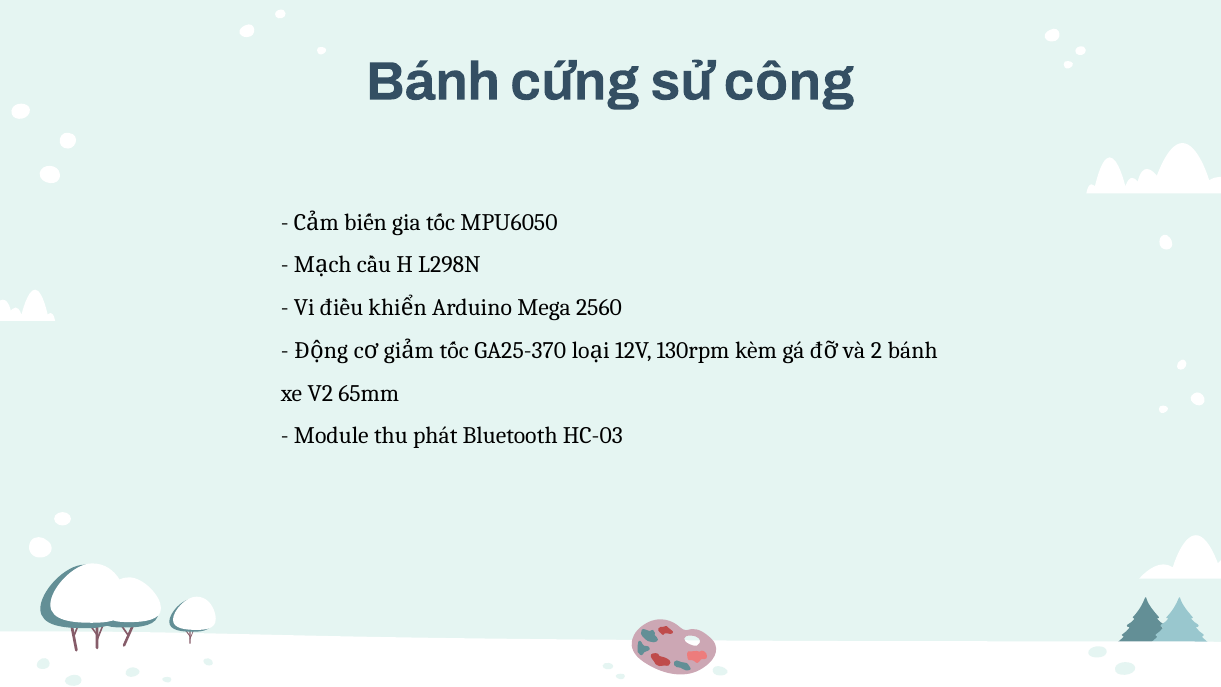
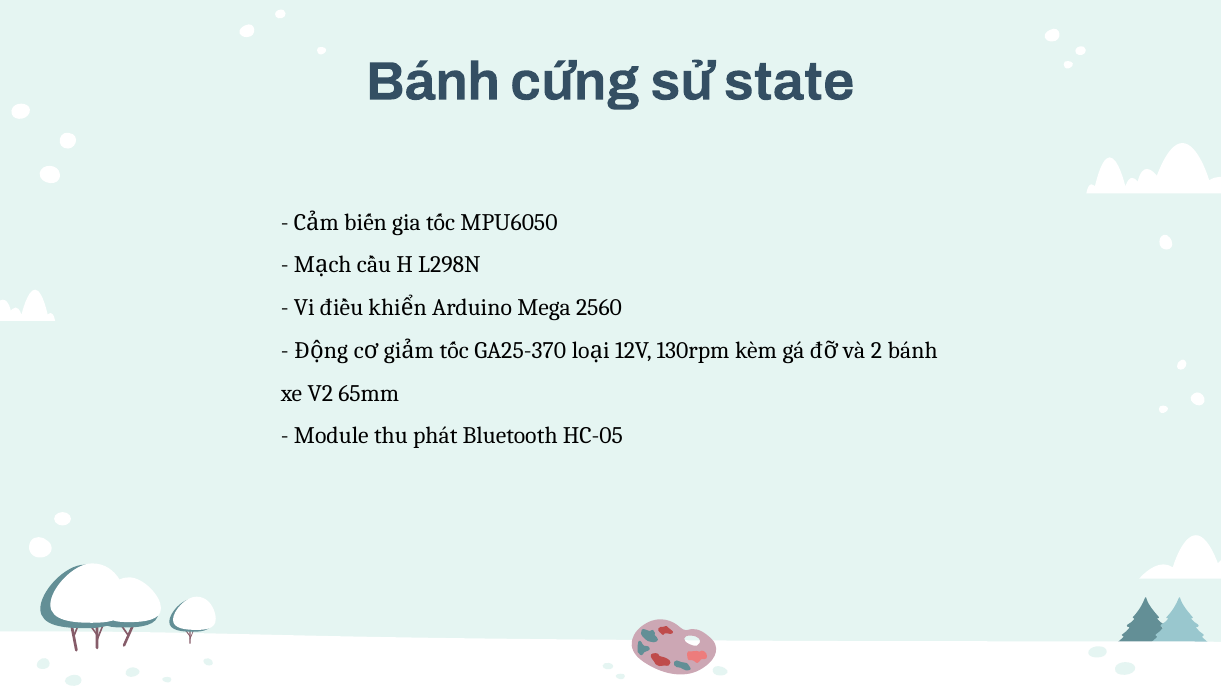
công: công -> state
HC-03: HC-03 -> HC-05
